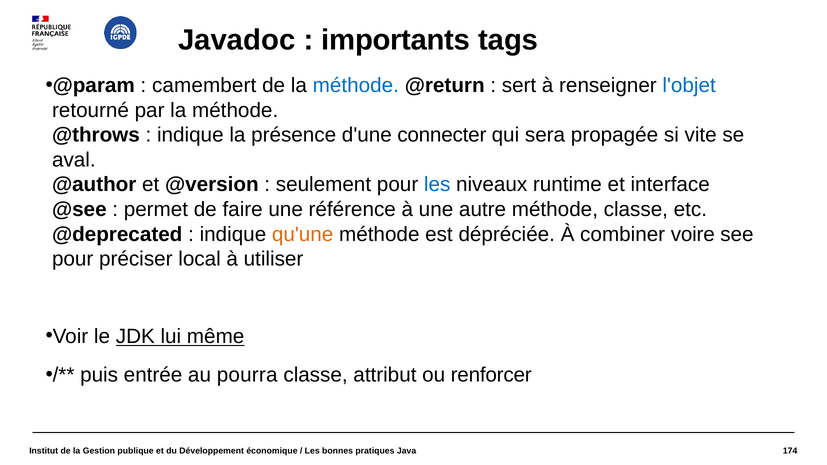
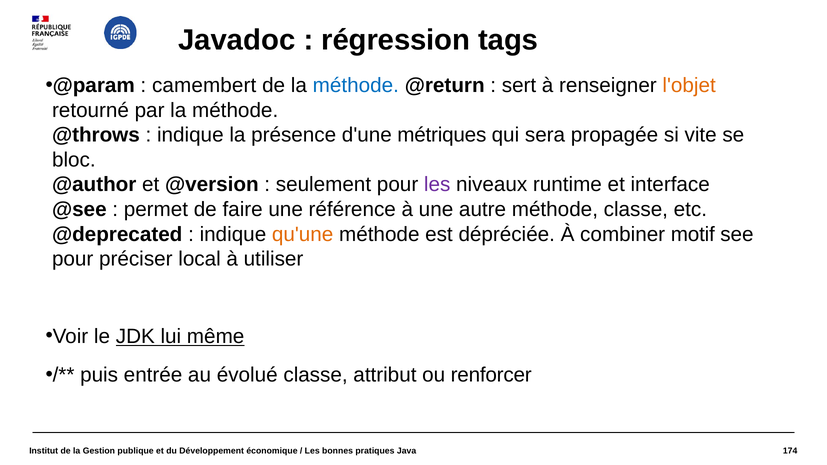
importants: importants -> régression
l'objet colour: blue -> orange
connecter: connecter -> métriques
aval: aval -> bloc
les at (437, 185) colour: blue -> purple
voire: voire -> motif
pourra: pourra -> évolué
